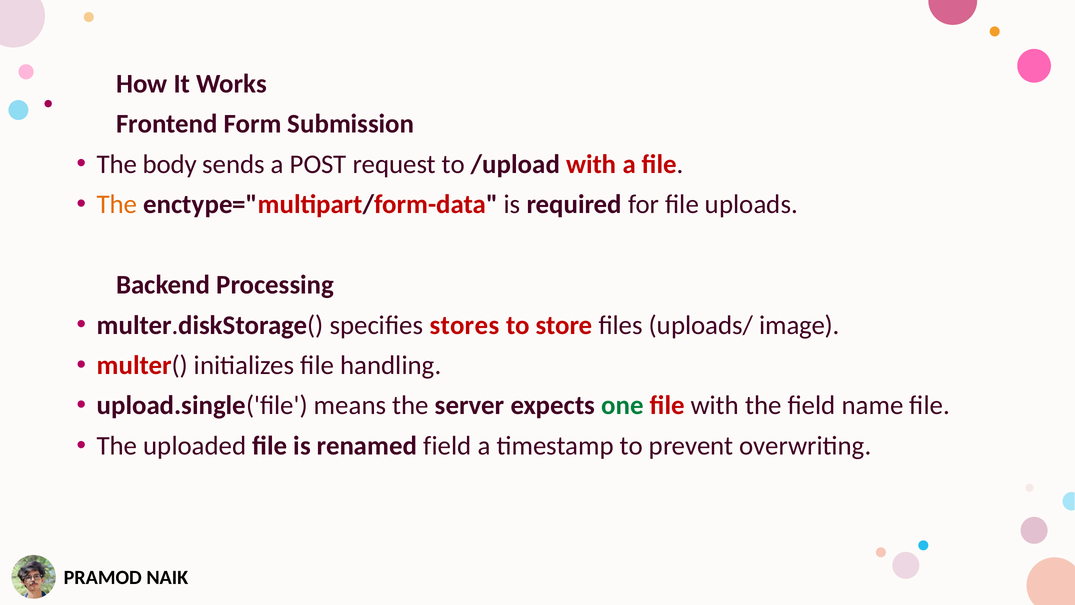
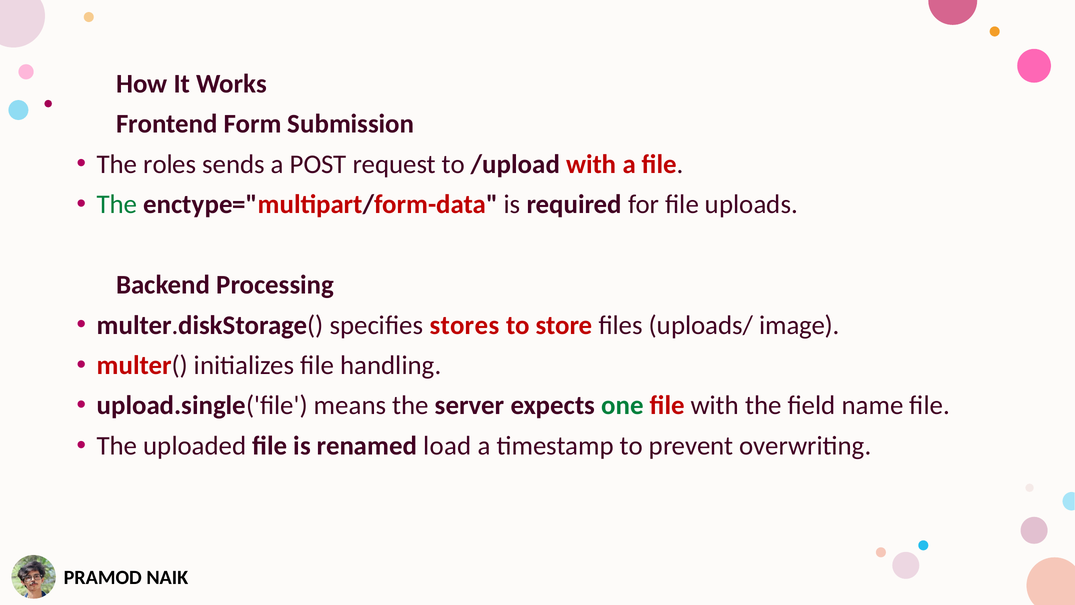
body: body -> roles
The at (117, 204) colour: orange -> green
renamed field: field -> load
